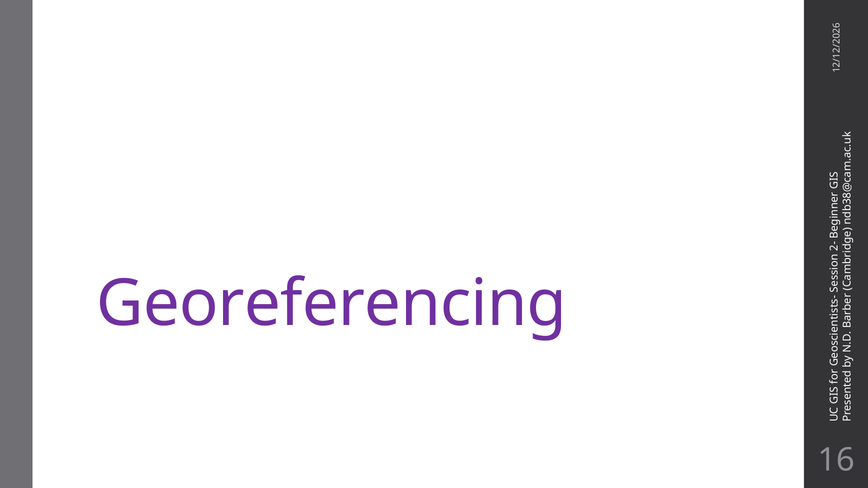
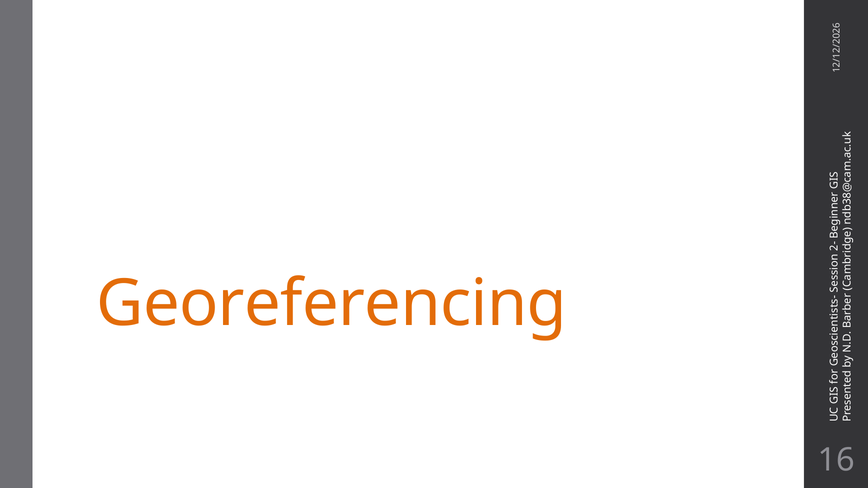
Georeferencing colour: purple -> orange
